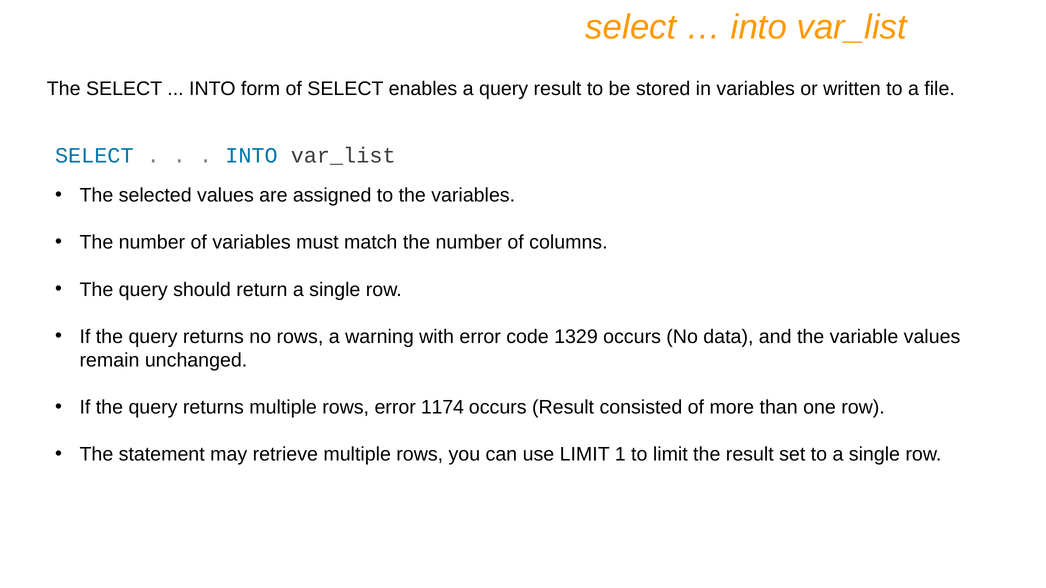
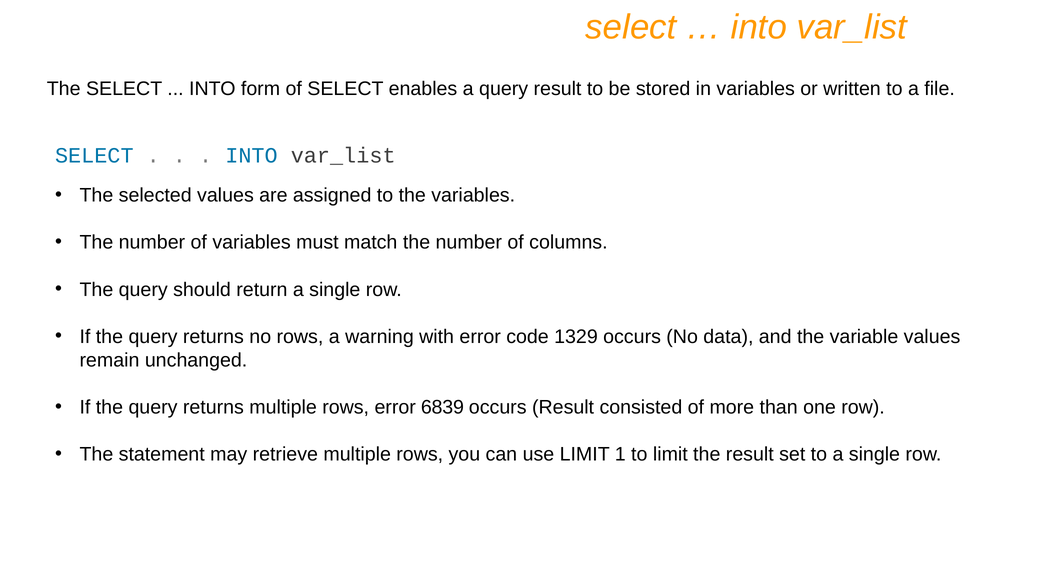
1174: 1174 -> 6839
